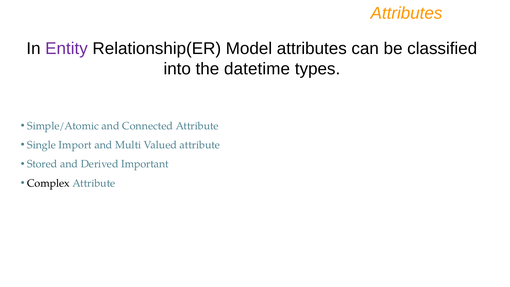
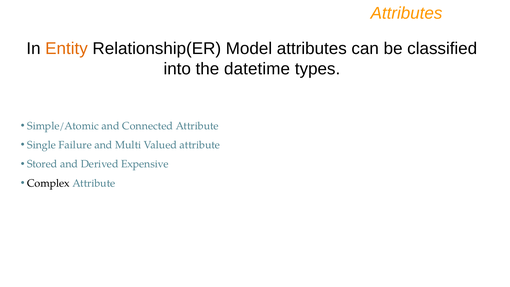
Entity colour: purple -> orange
Import: Import -> Failure
Important: Important -> Expensive
